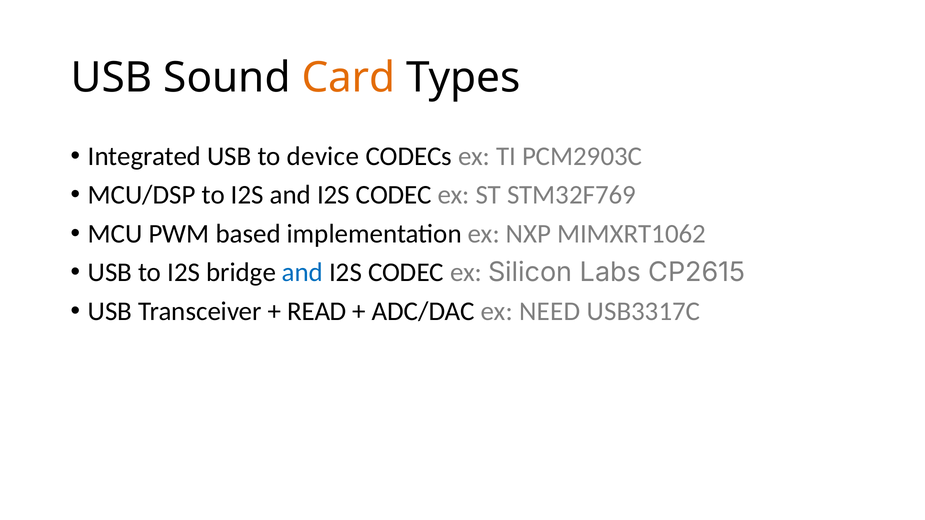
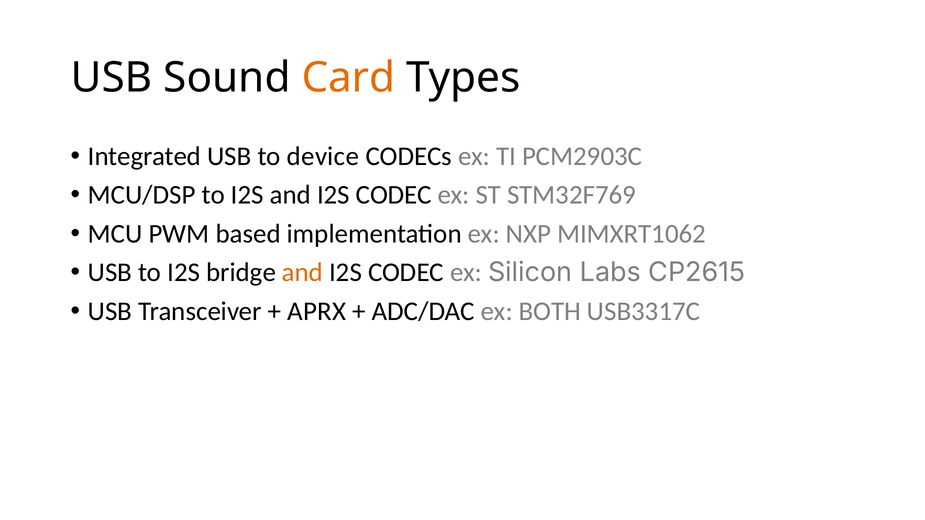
and at (303, 273) colour: blue -> orange
READ: READ -> APRX
NEED: NEED -> BOTH
